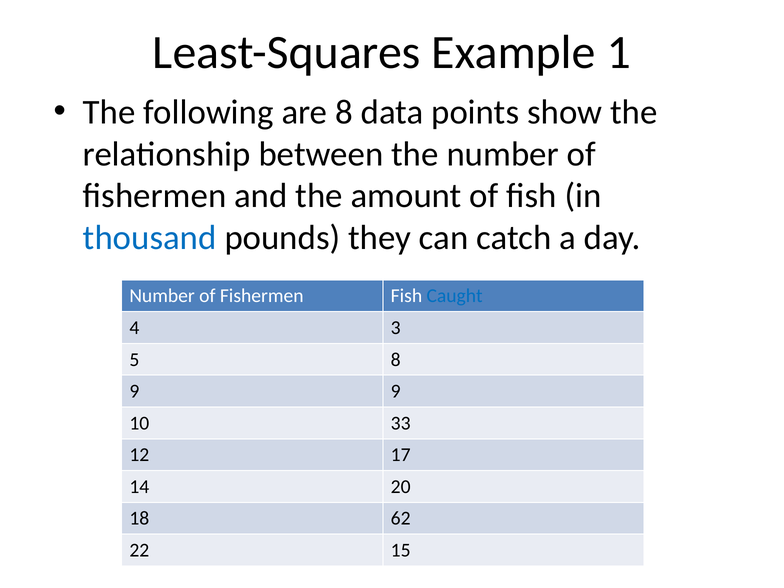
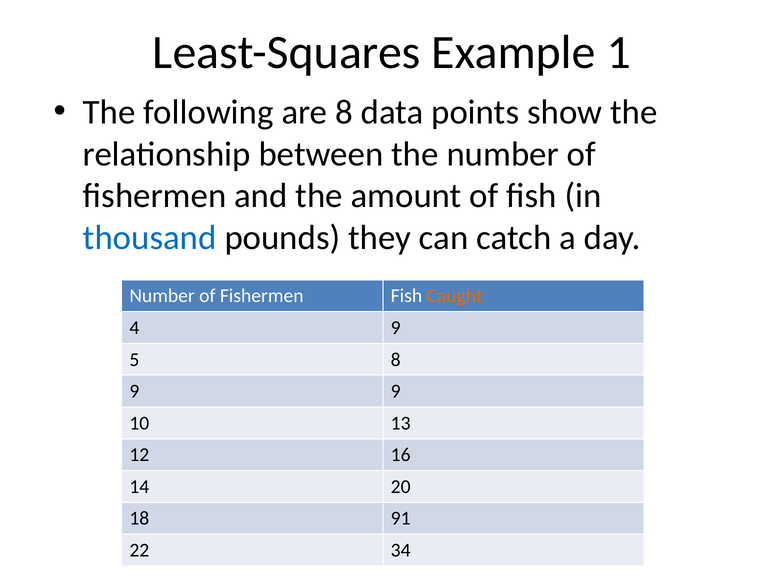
Caught colour: blue -> orange
4 3: 3 -> 9
33: 33 -> 13
17: 17 -> 16
62: 62 -> 91
15: 15 -> 34
